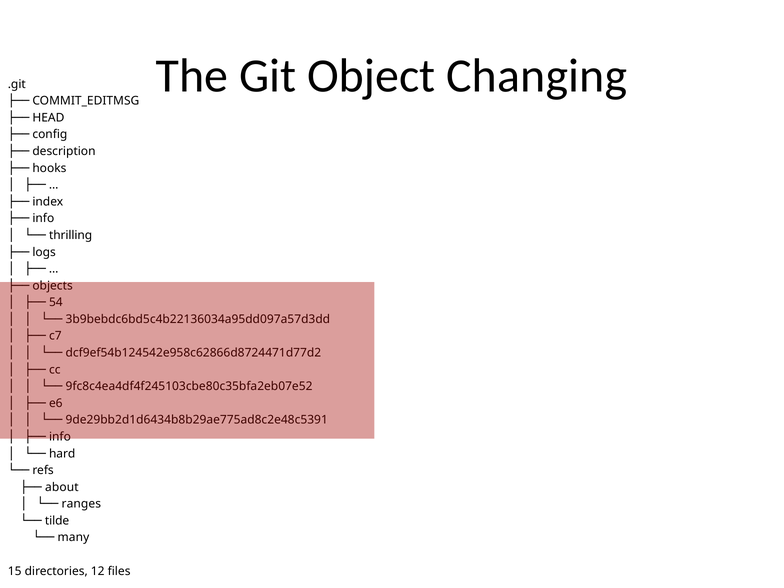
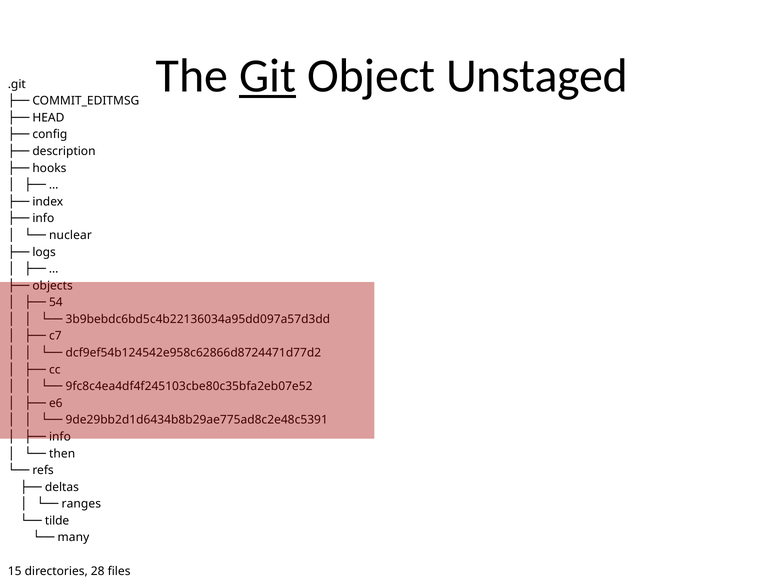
Git underline: none -> present
Changing: Changing -> Unstaged
thrilling: thrilling -> nuclear
hard: hard -> then
about: about -> deltas
12: 12 -> 28
